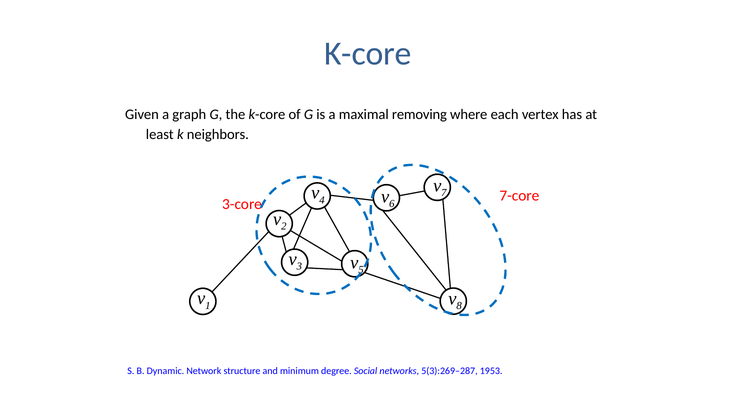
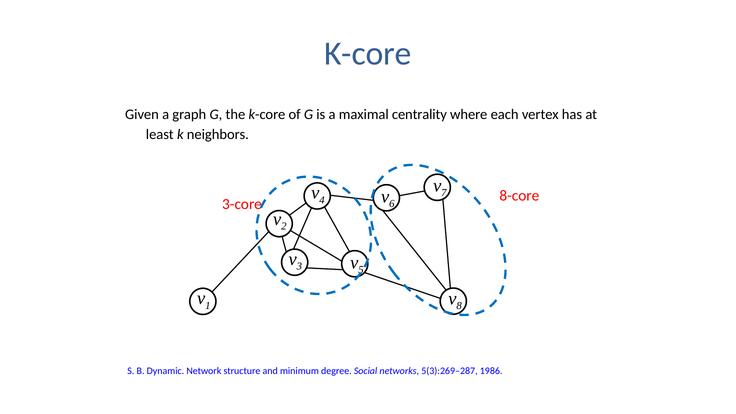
removing: removing -> centrality
7-core: 7-core -> 8-core
1953: 1953 -> 1986
